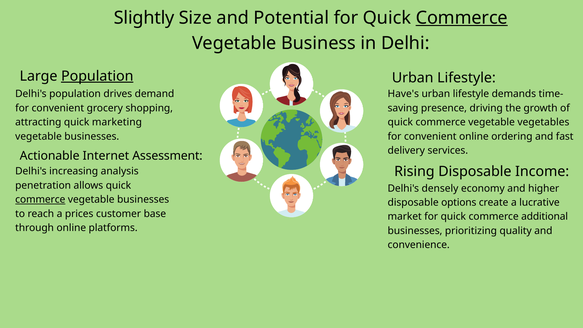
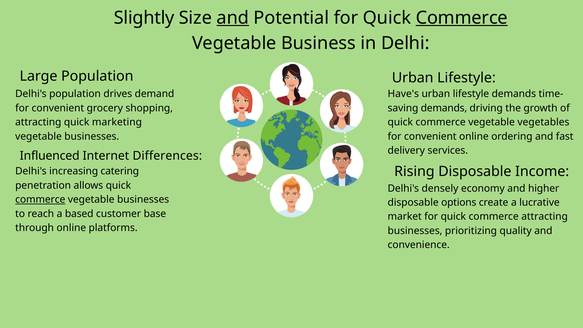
and at (233, 18) underline: none -> present
Population at (97, 76) underline: present -> none
presence at (444, 108): presence -> demands
Actionable: Actionable -> Influenced
Assessment: Assessment -> Differences
analysis: analysis -> catering
prices: prices -> based
commerce additional: additional -> attracting
